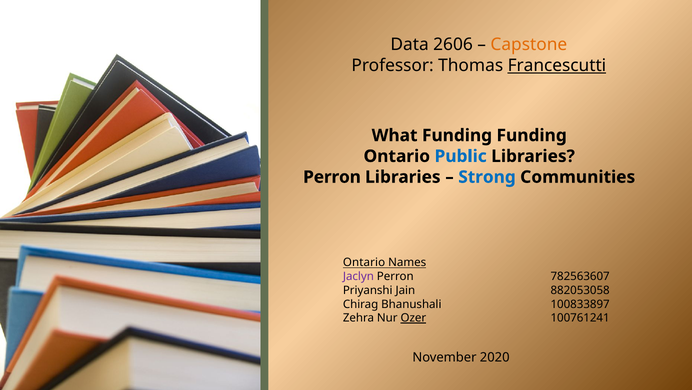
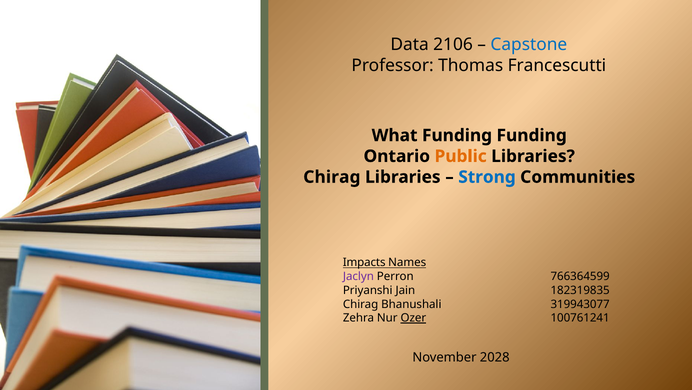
2606: 2606 -> 2106
Capstone colour: orange -> blue
Francescutti underline: present -> none
Public colour: blue -> orange
Perron at (332, 177): Perron -> Chirag
Ontario at (364, 262): Ontario -> Impacts
782563607: 782563607 -> 766364599
882053058: 882053058 -> 182319835
100833897: 100833897 -> 319943077
2020: 2020 -> 2028
